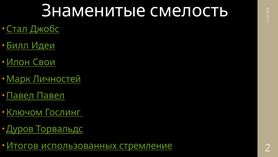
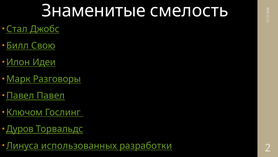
Идеи: Идеи -> Свою
Свои: Свои -> Идеи
Личностей: Личностей -> Разговоры
Итогов at (22, 145): Итогов -> Линуса
стремление: стремление -> разработки
